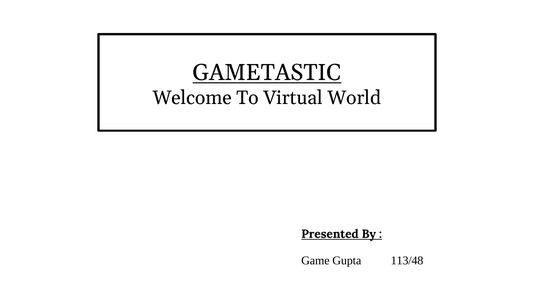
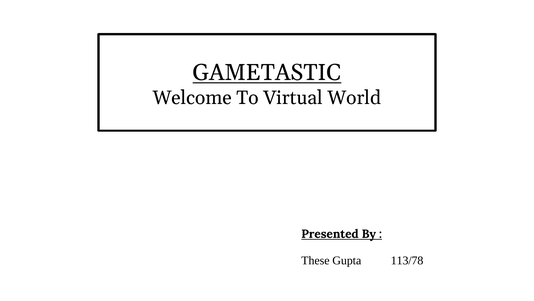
Game: Game -> These
113/48: 113/48 -> 113/78
